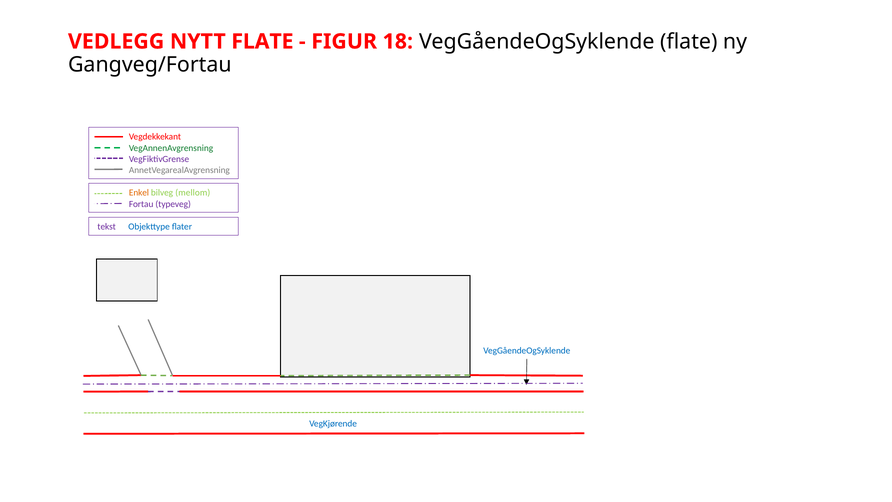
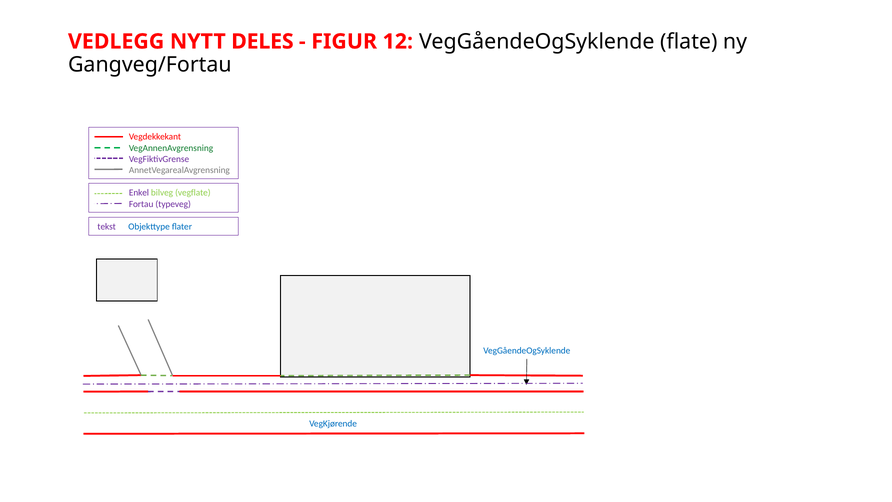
NYTT FLATE: FLATE -> DELES
18: 18 -> 12
Enkel colour: orange -> purple
mellom: mellom -> vegflate
